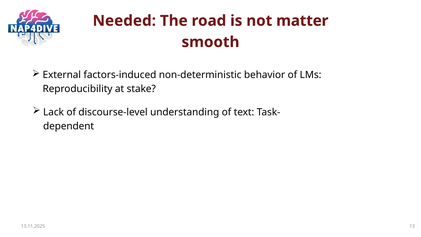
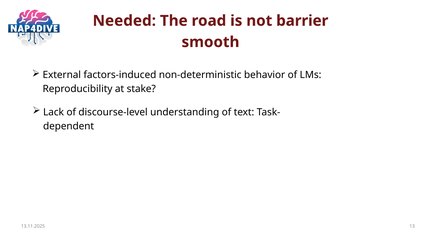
matter: matter -> barrier
